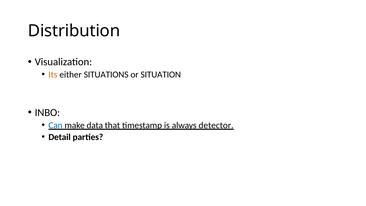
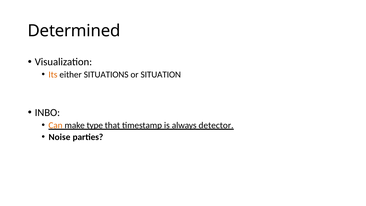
Distribution: Distribution -> Determined
Can colour: blue -> orange
data: data -> type
Detail: Detail -> Noise
